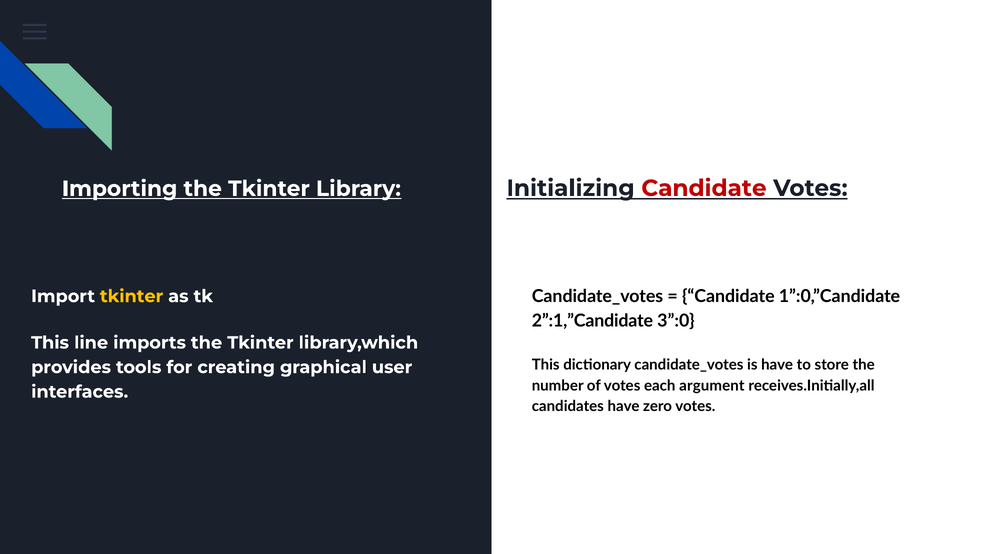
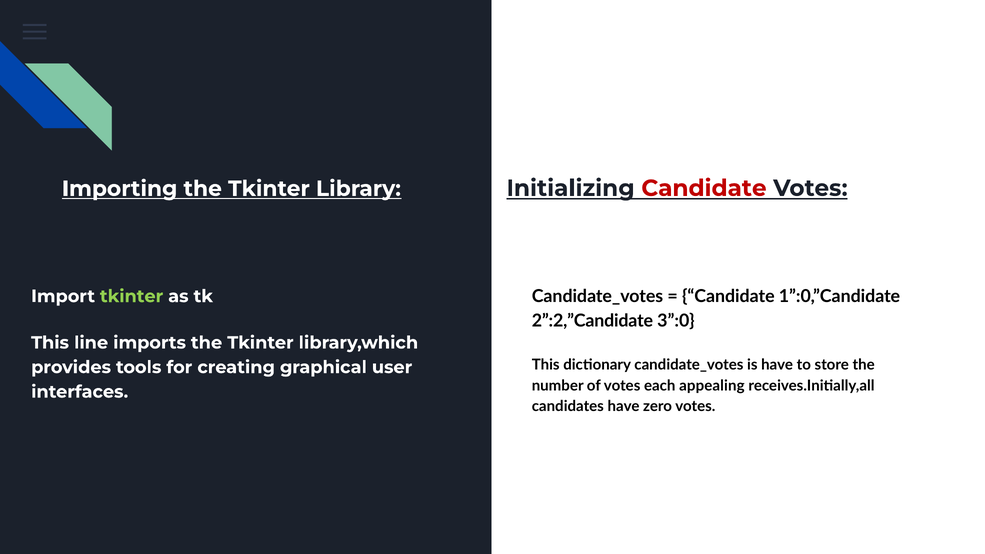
tkinter at (132, 296) colour: yellow -> light green
2”:1,”Candidate: 2”:1,”Candidate -> 2”:2,”Candidate
argument: argument -> appealing
